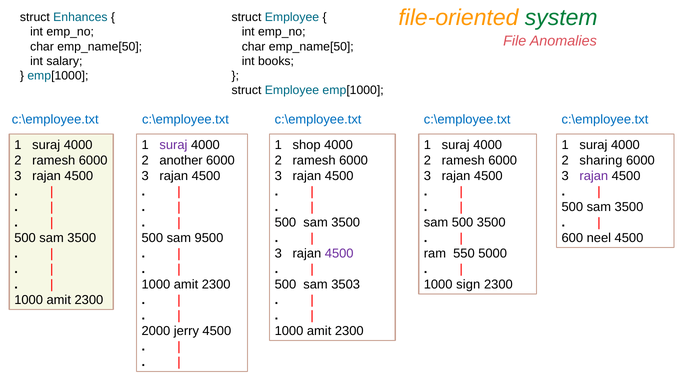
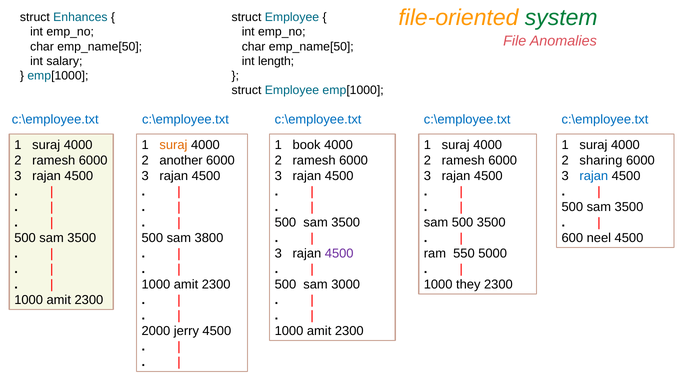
books: books -> length
suraj at (173, 145) colour: purple -> orange
shop: shop -> book
rajan at (594, 176) colour: purple -> blue
9500: 9500 -> 3800
3503: 3503 -> 3000
sign: sign -> they
